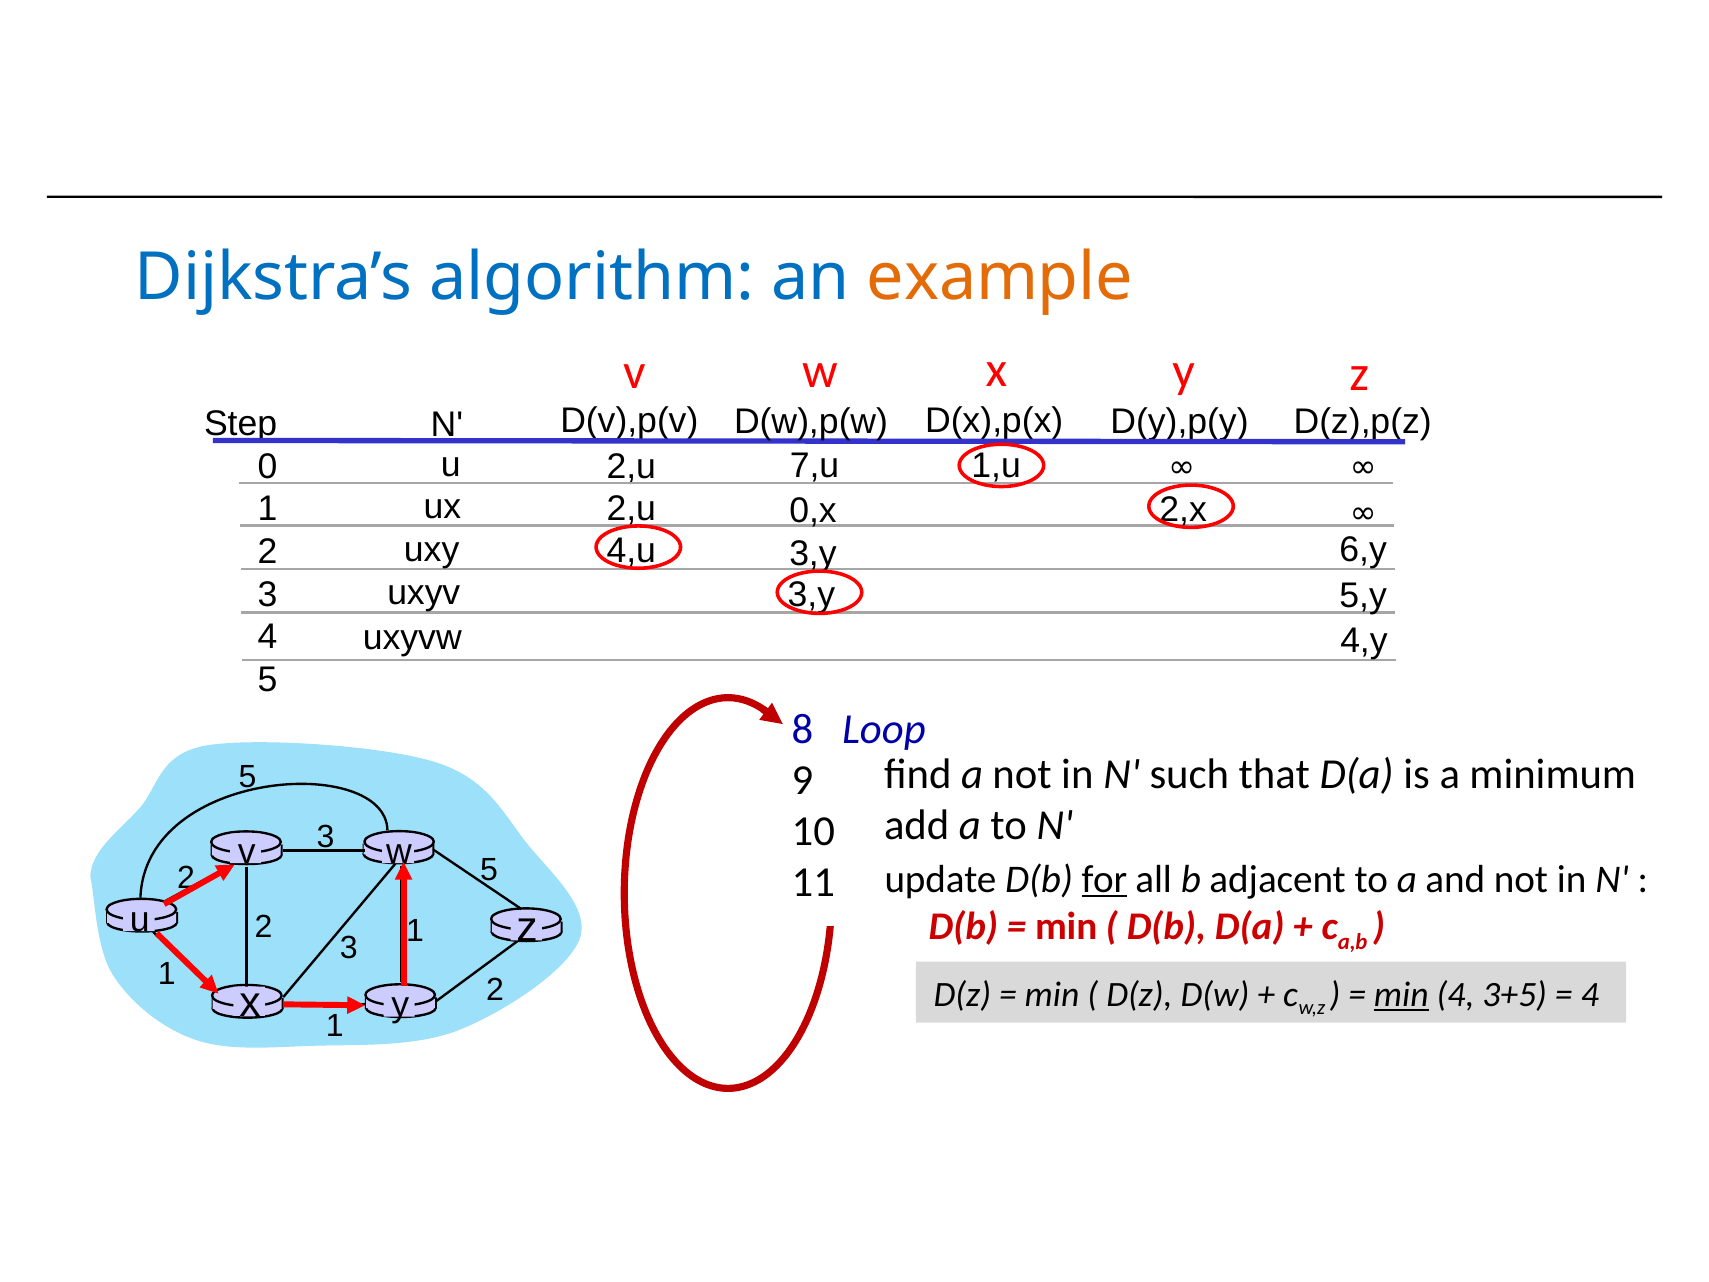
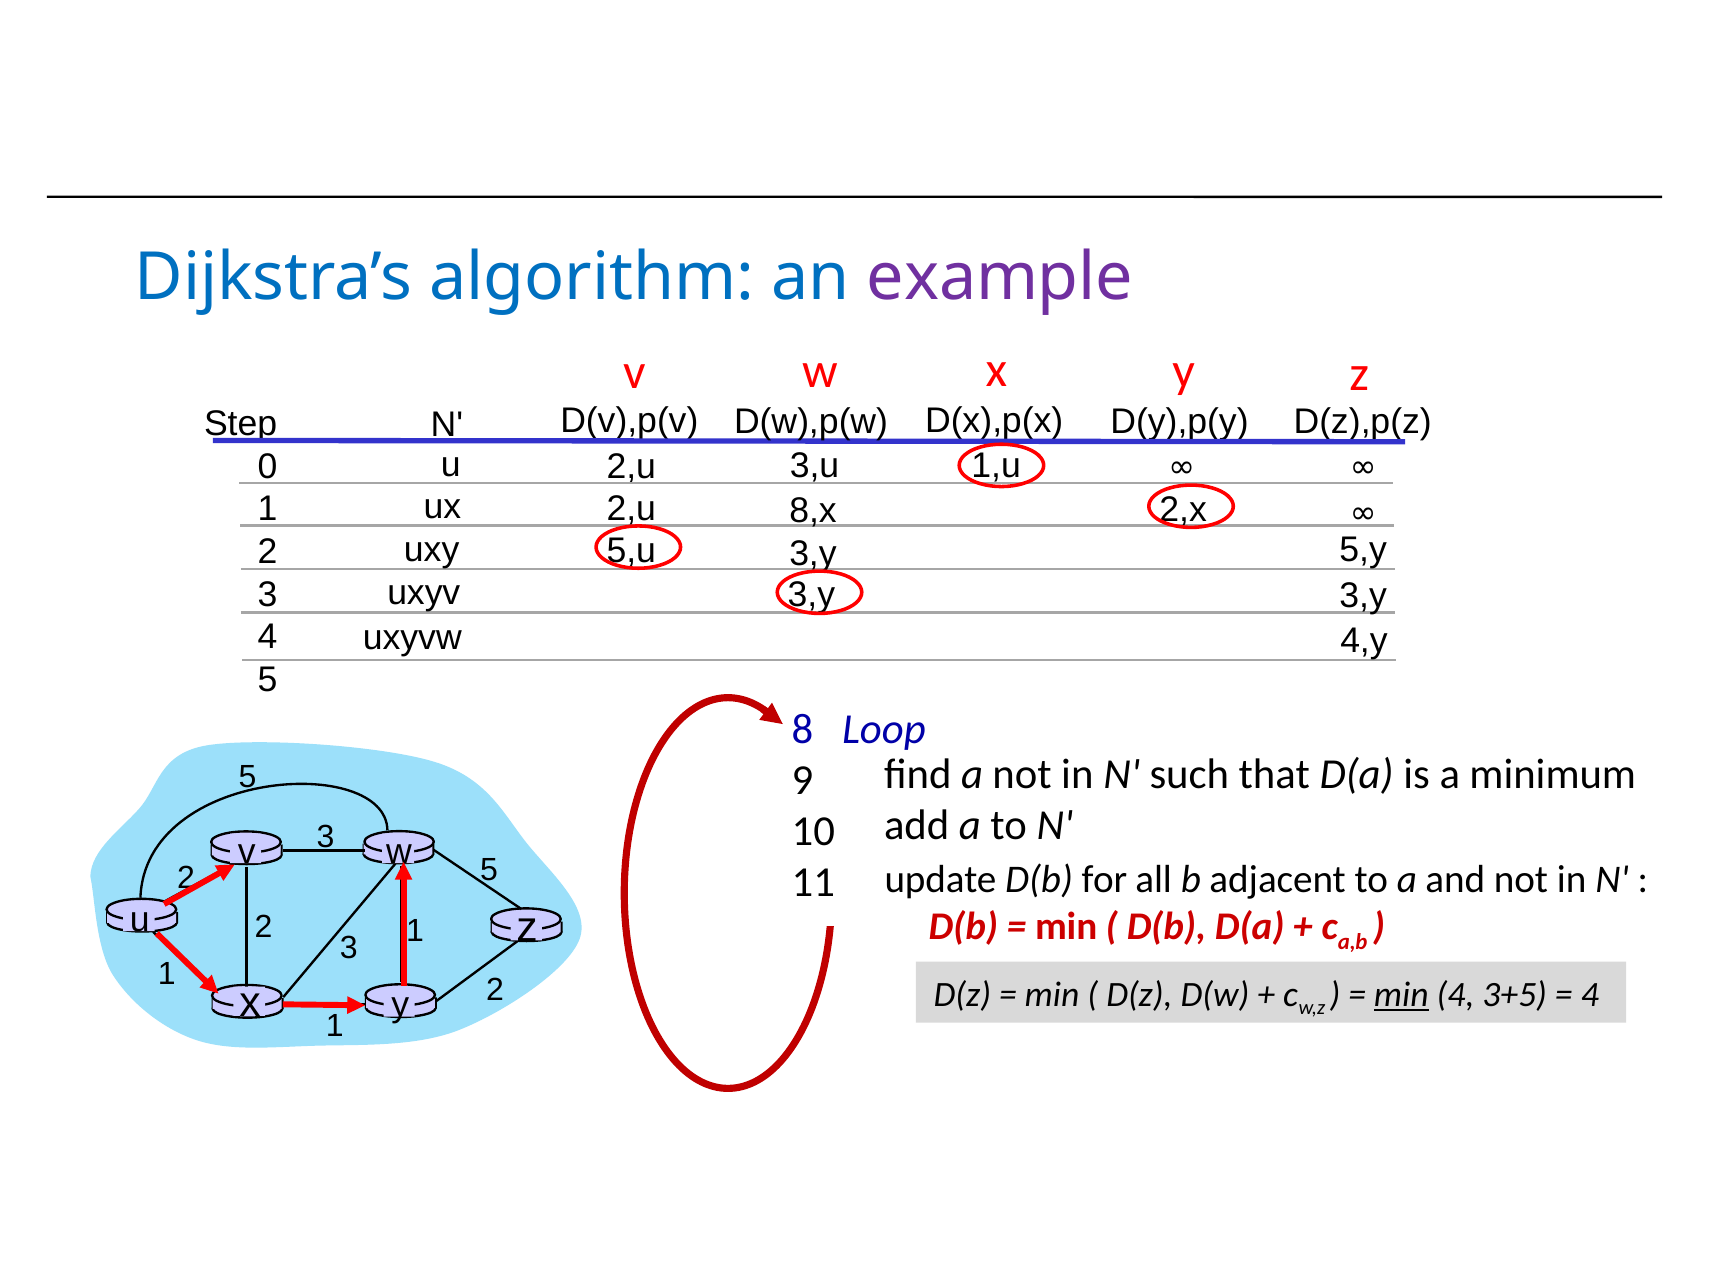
example colour: orange -> purple
7,u: 7,u -> 3,u
0,x: 0,x -> 8,x
6,y: 6,y -> 5,y
4,u: 4,u -> 5,u
uxyv 5,y: 5,y -> 3,y
for underline: present -> none
